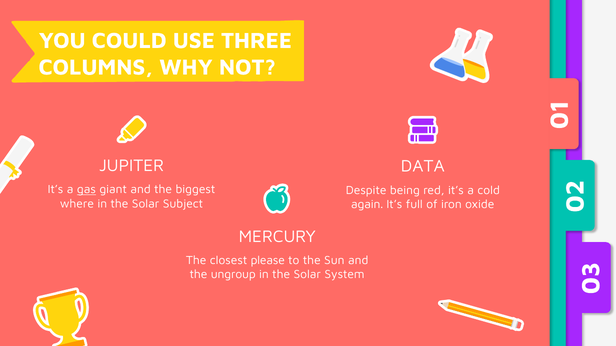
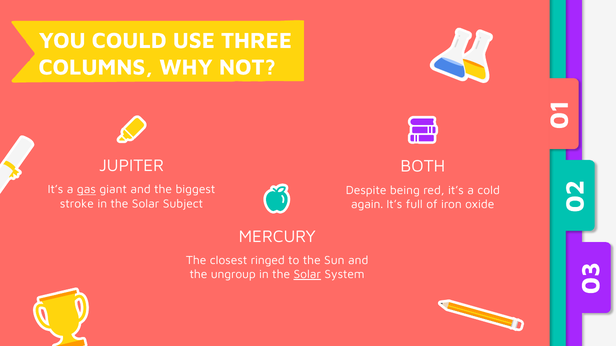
DATA: DATA -> BOTH
where: where -> stroke
please: please -> ringed
Solar at (307, 275) underline: none -> present
